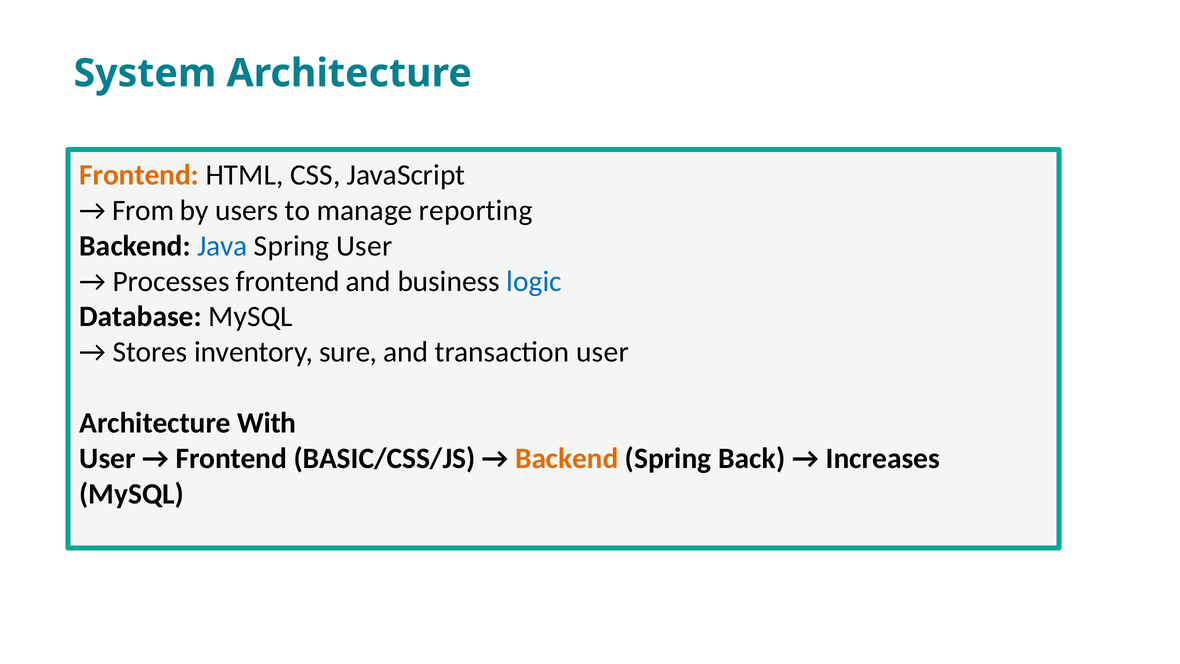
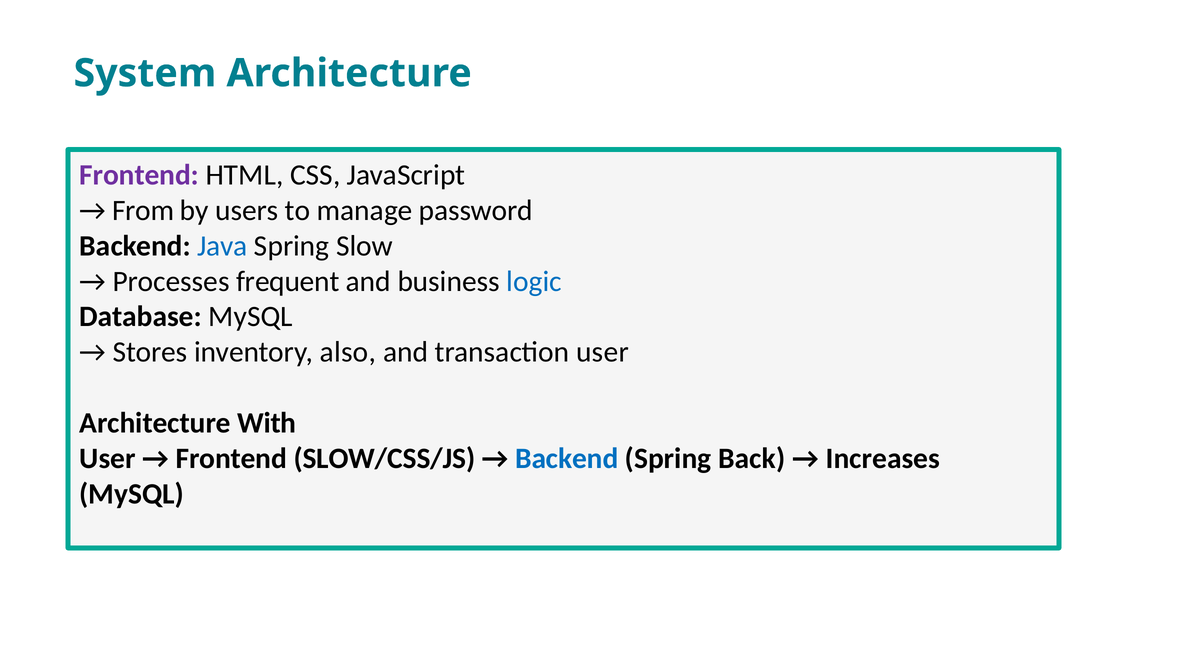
Frontend at (139, 175) colour: orange -> purple
reporting: reporting -> password
Spring User: User -> Slow
Processes frontend: frontend -> frequent
sure: sure -> also
BASIC/CSS/JS: BASIC/CSS/JS -> SLOW/CSS/JS
Backend at (567, 458) colour: orange -> blue
